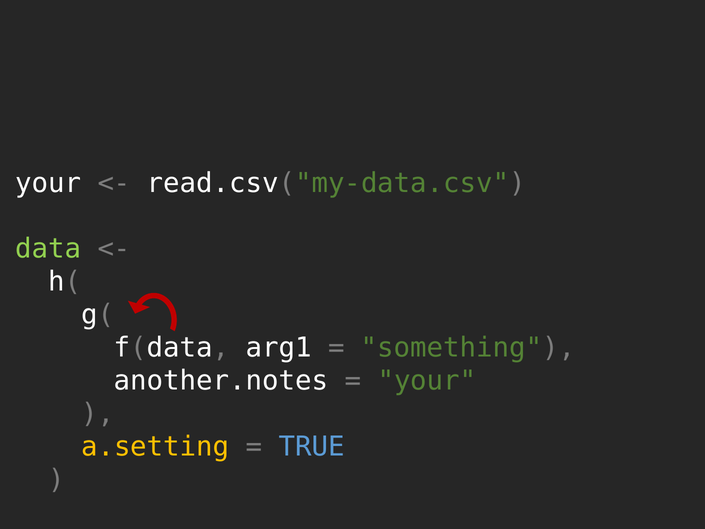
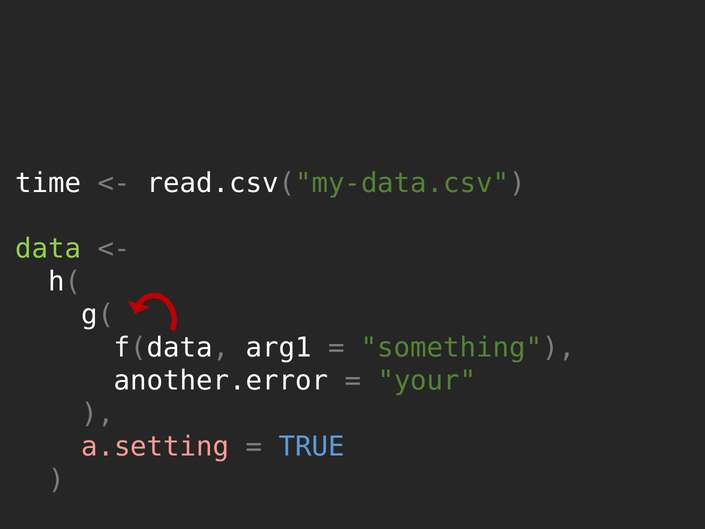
your at (48, 183): your -> time
another.notes: another.notes -> another.error
a.setting colour: yellow -> pink
